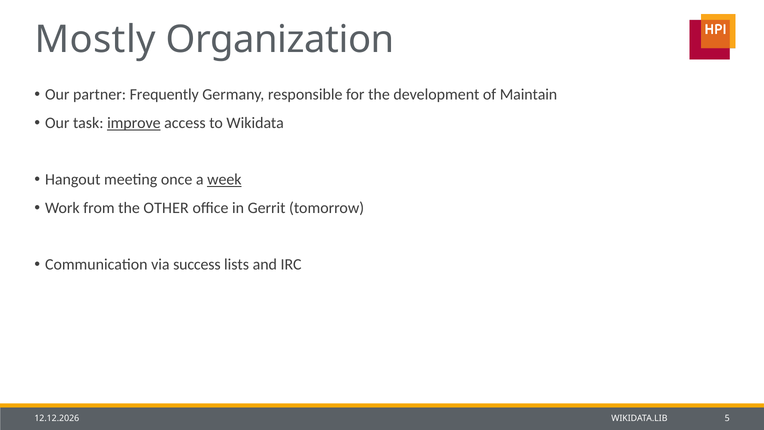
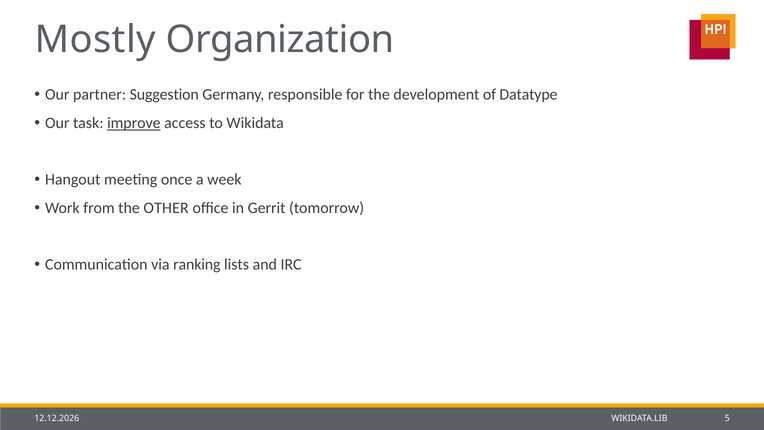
Frequently: Frequently -> Suggestion
Maintain: Maintain -> Datatype
week underline: present -> none
success: success -> ranking
